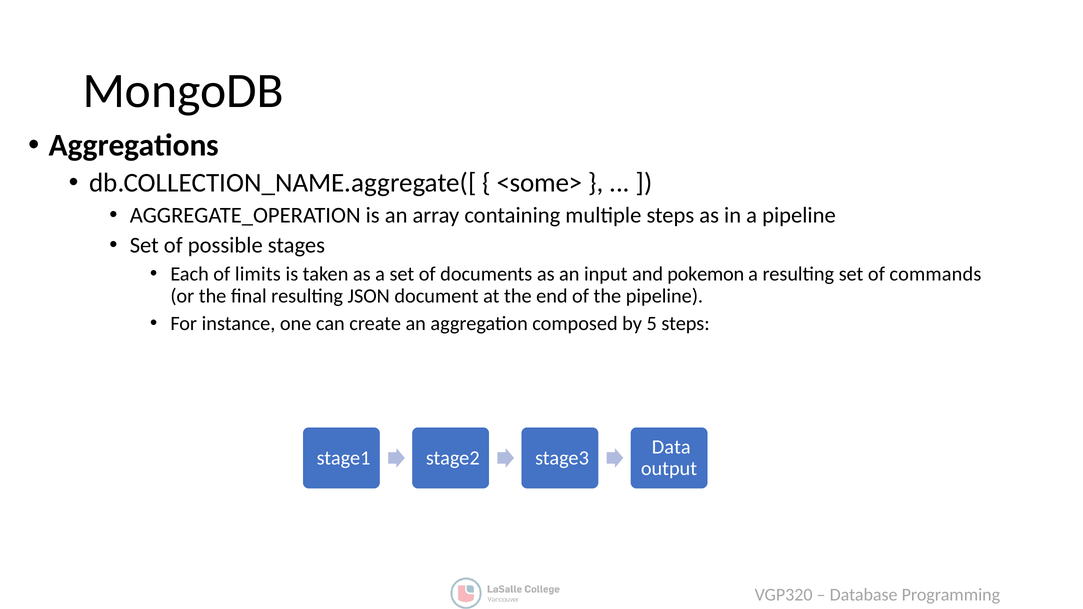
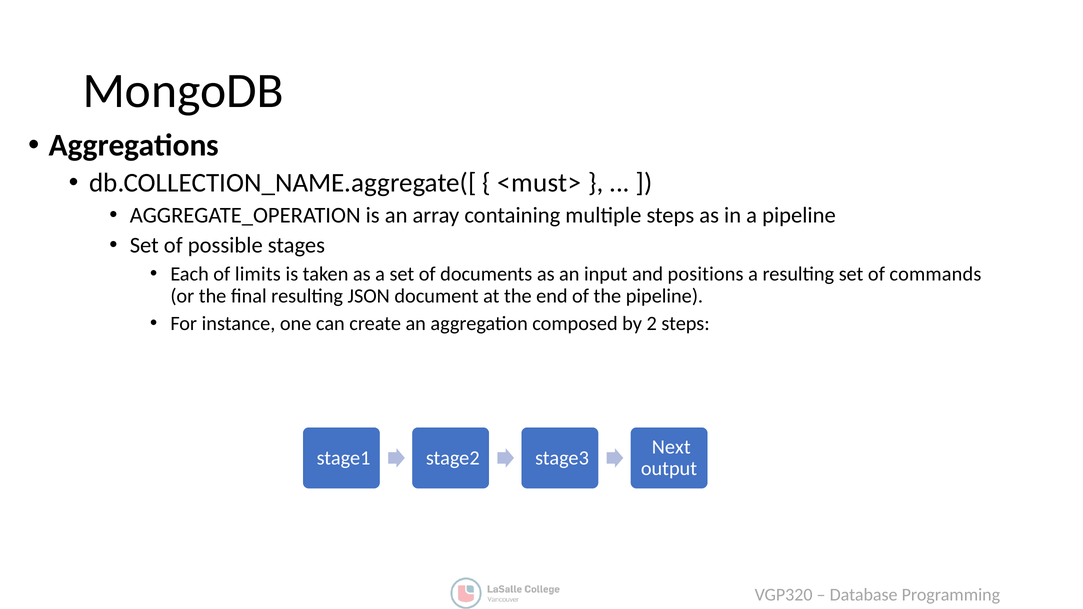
<some>: <some> -> <must>
pokemon: pokemon -> positions
5: 5 -> 2
Data: Data -> Next
